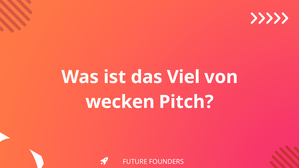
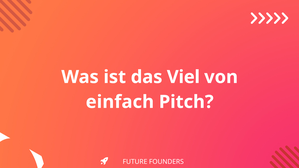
wecken: wecken -> einfach
